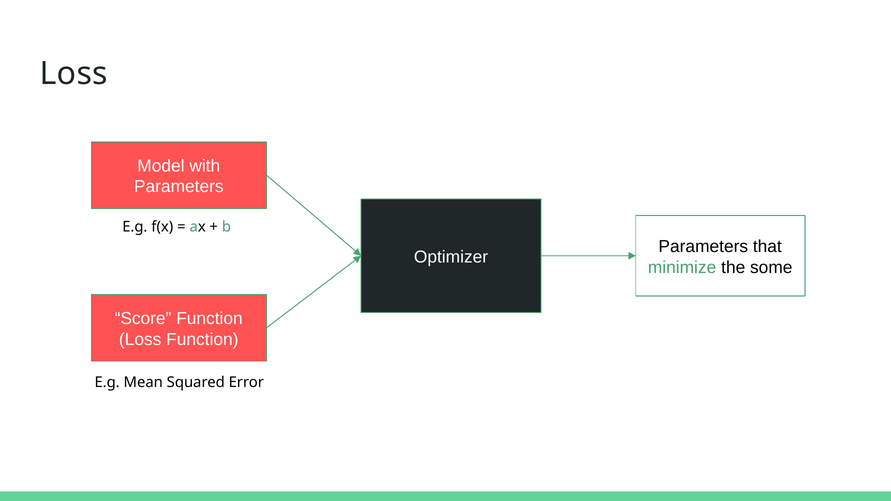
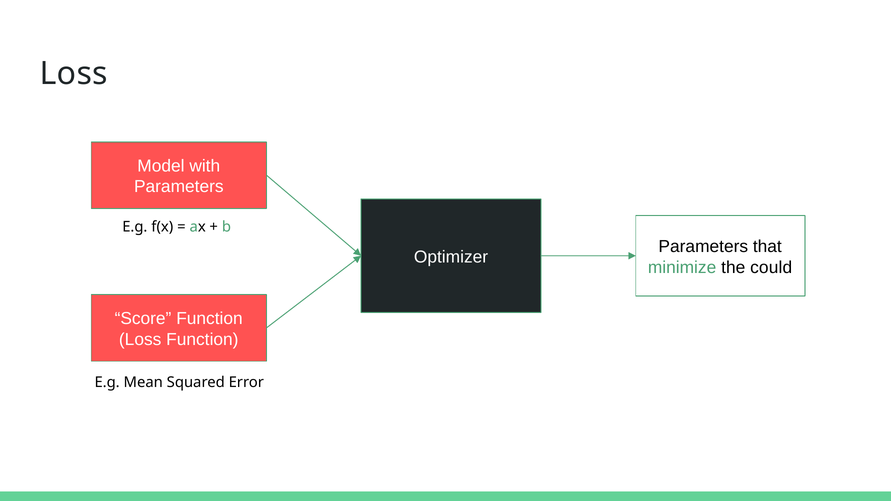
some: some -> could
